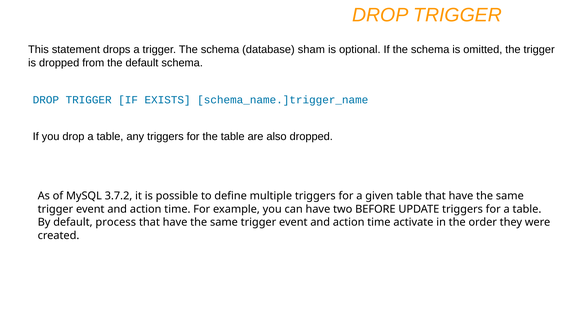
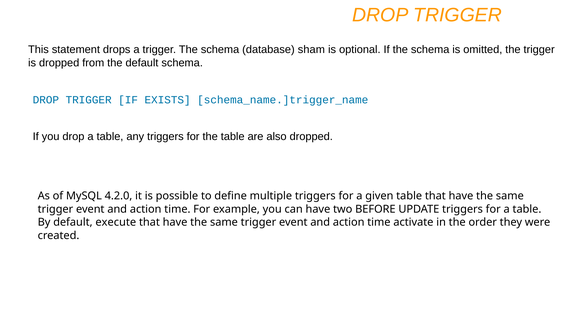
3.7.2: 3.7.2 -> 4.2.0
process: process -> execute
